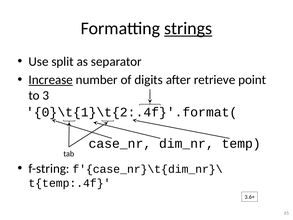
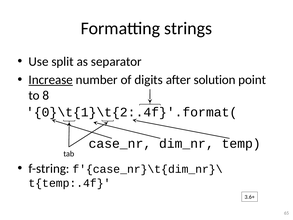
strings underline: present -> none
retrieve: retrieve -> solution
3: 3 -> 8
